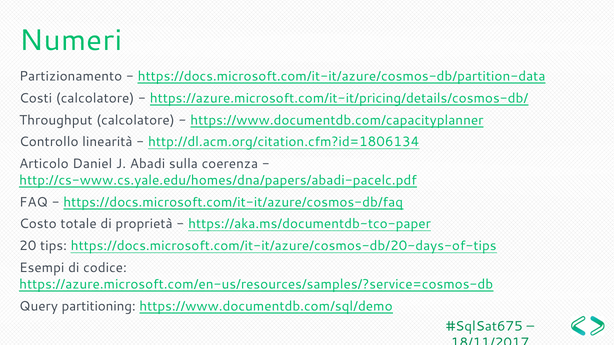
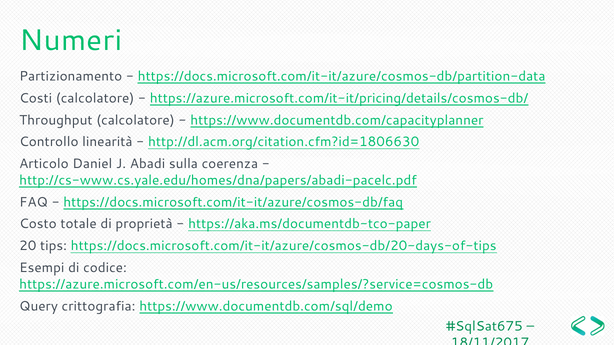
http://dl.acm.org/citation.cfm?id=1806134: http://dl.acm.org/citation.cfm?id=1806134 -> http://dl.acm.org/citation.cfm?id=1806630
partitioning: partitioning -> crittografia
